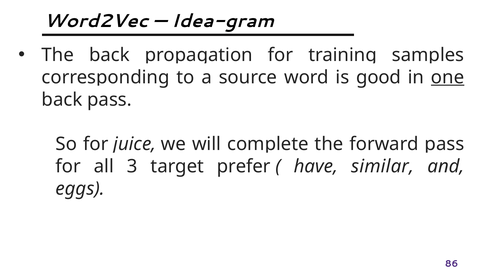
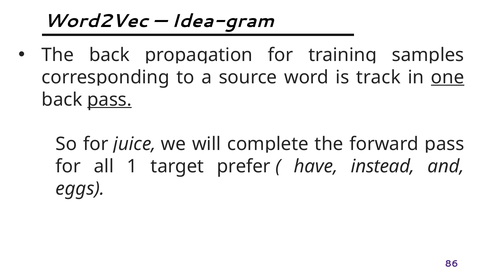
good: good -> track
pass at (110, 100) underline: none -> present
3: 3 -> 1
similar: similar -> instead
